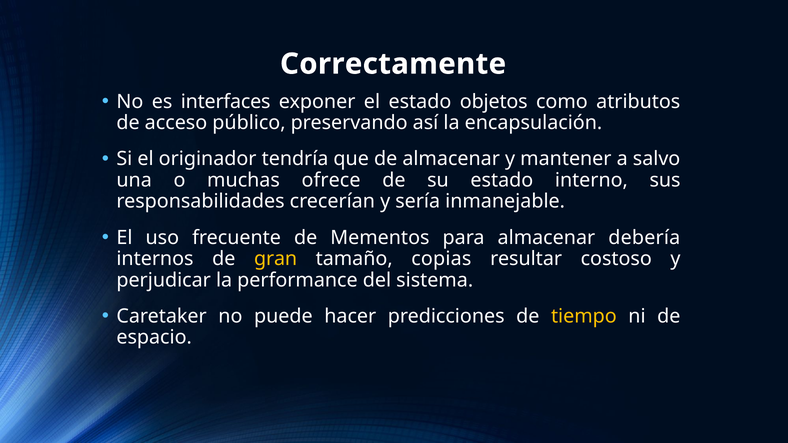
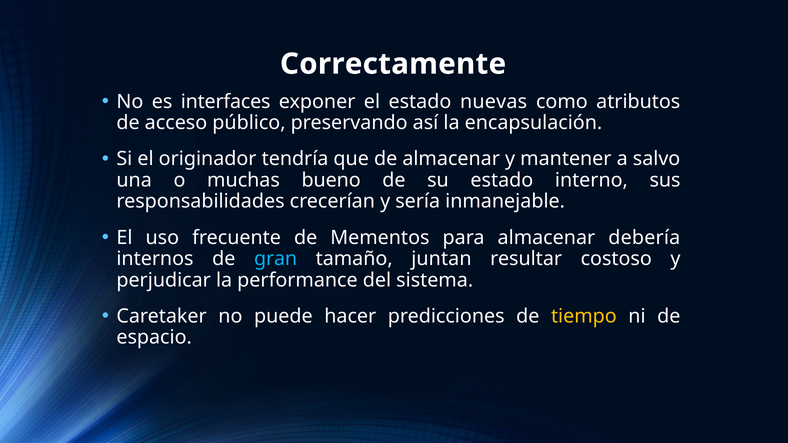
objetos: objetos -> nuevas
ofrece: ofrece -> bueno
gran colour: yellow -> light blue
copias: copias -> juntan
